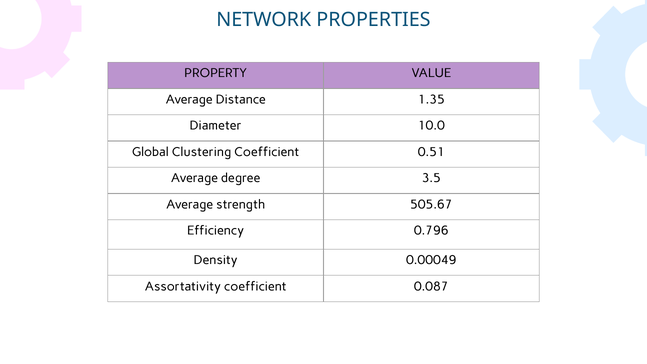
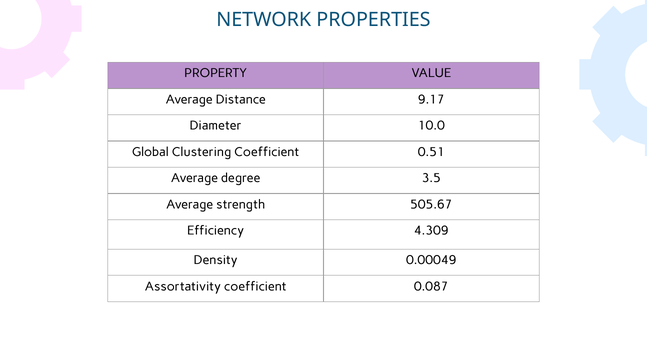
1.35: 1.35 -> 9.17
0.796: 0.796 -> 4.309
